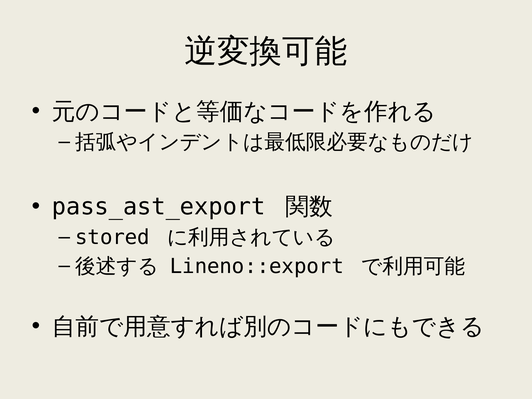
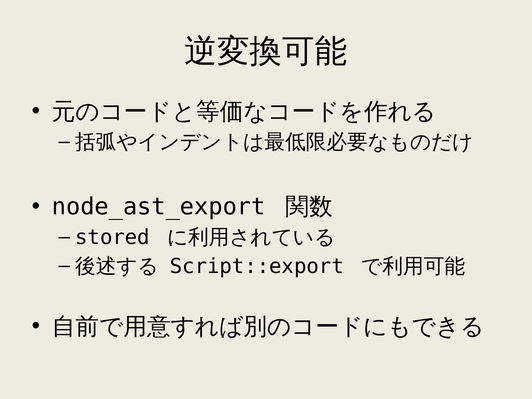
pass_ast_export: pass_ast_export -> node_ast_export
Lineno::export: Lineno::export -> Script::export
